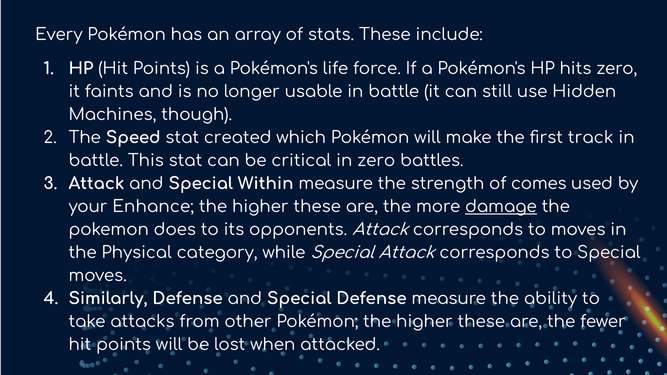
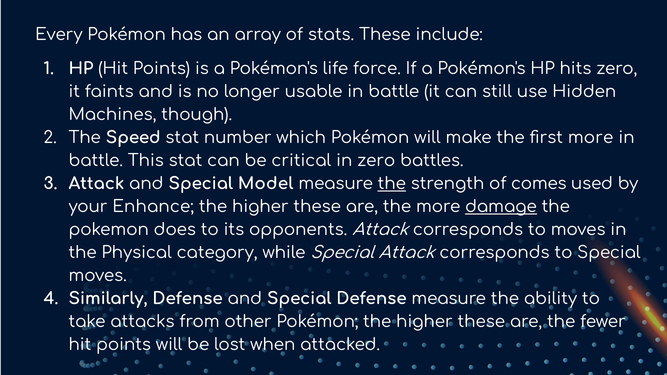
created: created -> number
first track: track -> more
Within: Within -> Model
the at (392, 184) underline: none -> present
